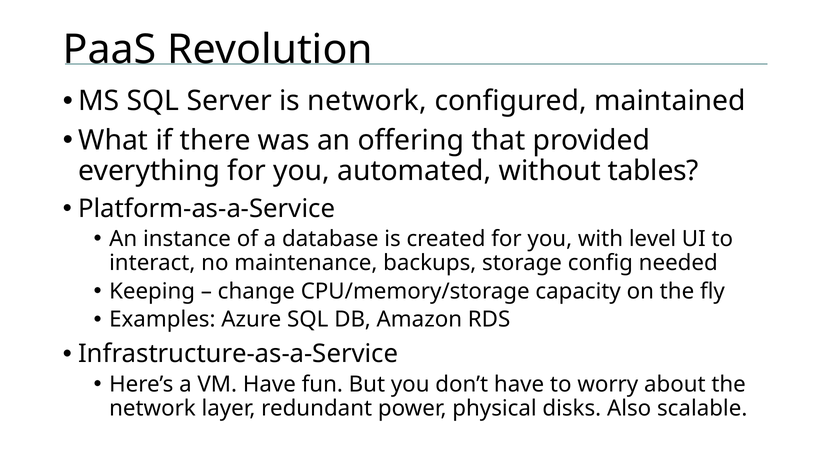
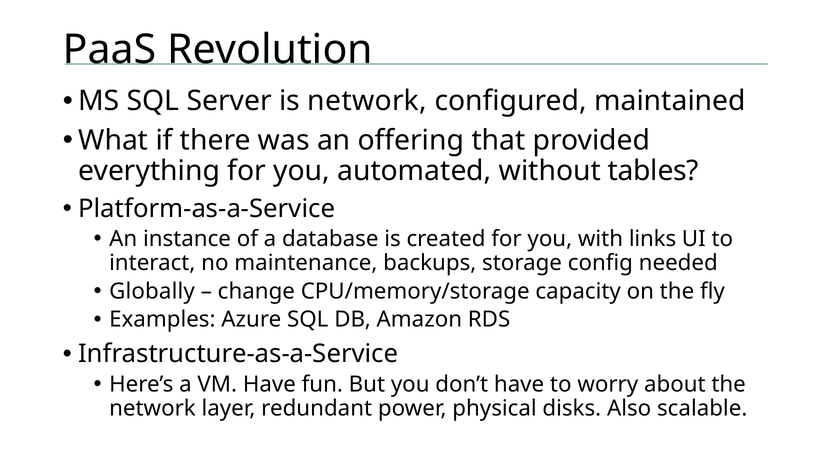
level: level -> links
Keeping: Keeping -> Globally
